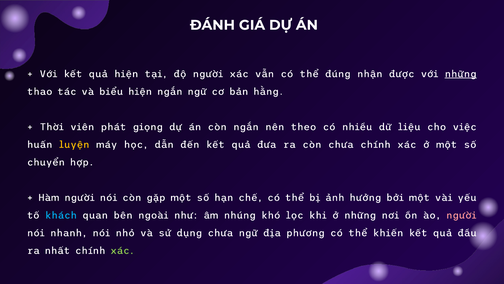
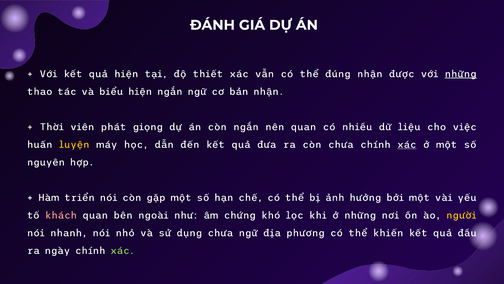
độ người: người -> thiết
bản hằng: hằng -> nhận
nên theo: theo -> quan
xác at (407, 144) underline: none -> present
chuyển: chuyển -> nguyên
Hàm người: người -> triển
khách colour: light blue -> pink
nhúng: nhúng -> chứng
người at (461, 215) colour: pink -> yellow
nhất: nhất -> ngày
